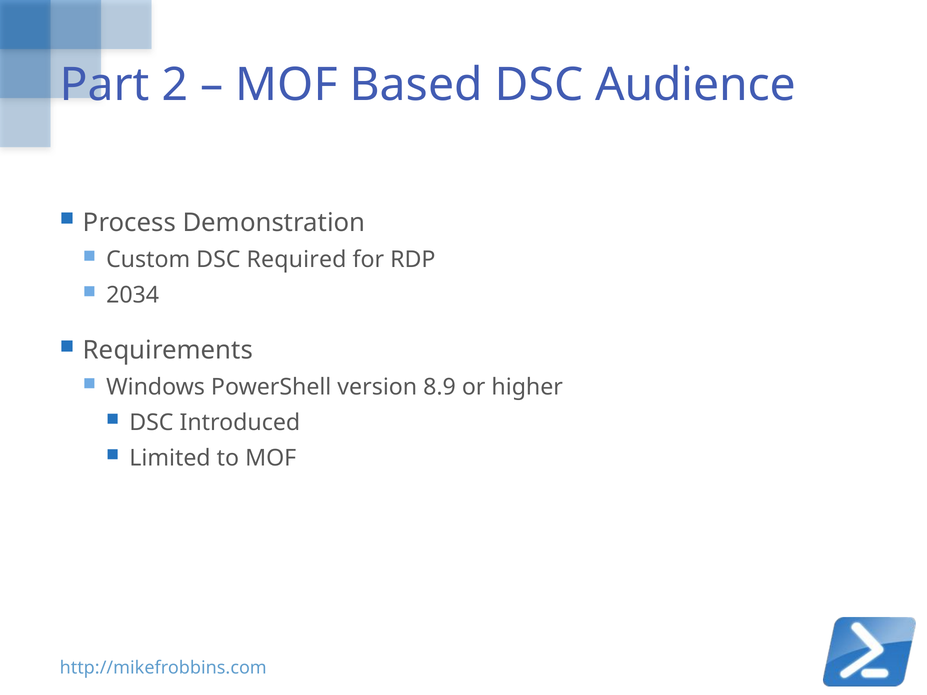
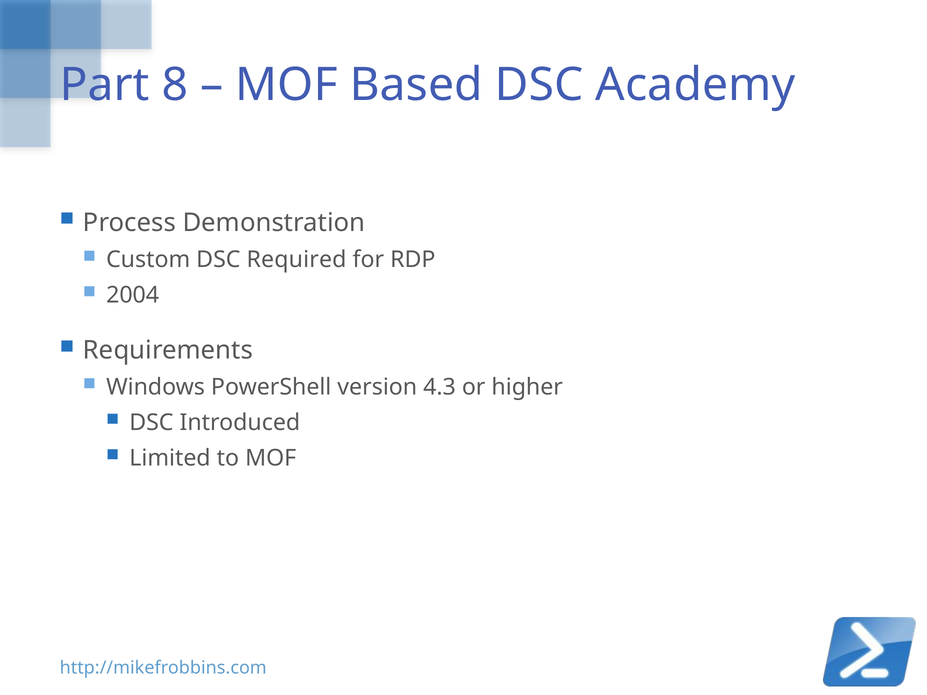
2: 2 -> 8
Audience: Audience -> Academy
2034: 2034 -> 2004
8.9: 8.9 -> 4.3
